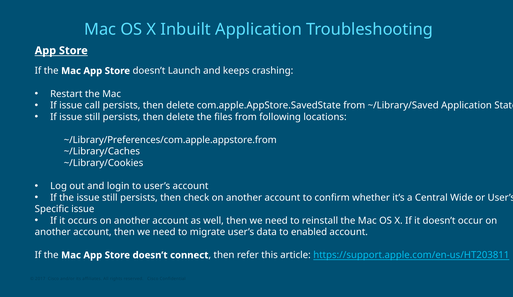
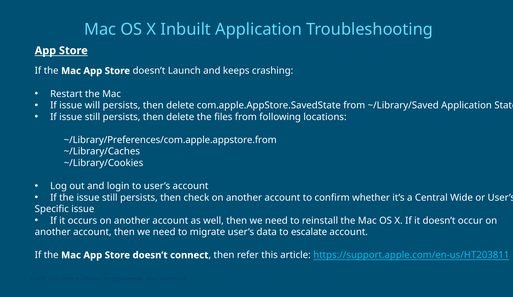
call: call -> will
enabled: enabled -> escalate
